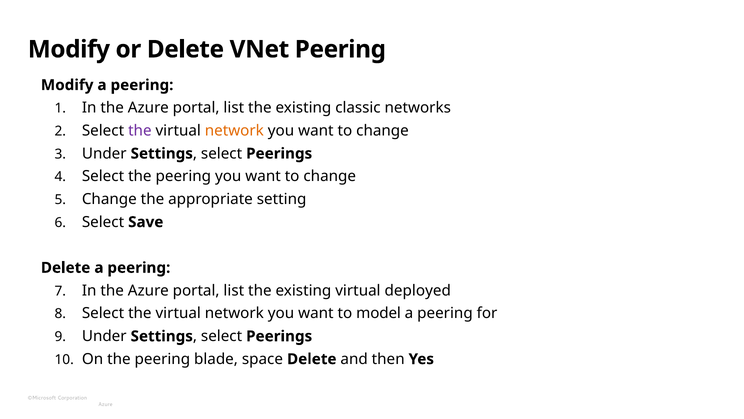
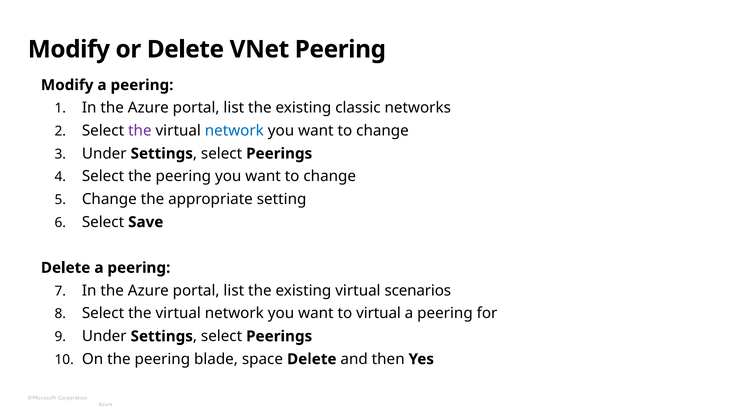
network at (234, 131) colour: orange -> blue
deployed: deployed -> scenarios
to model: model -> virtual
